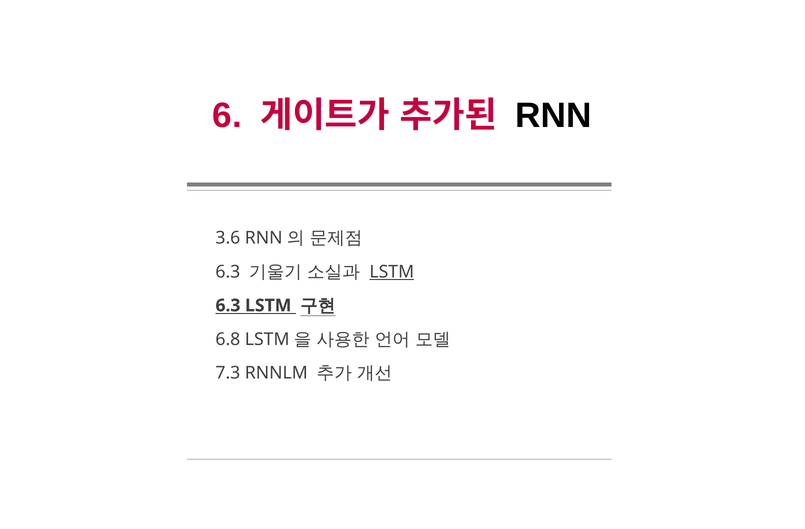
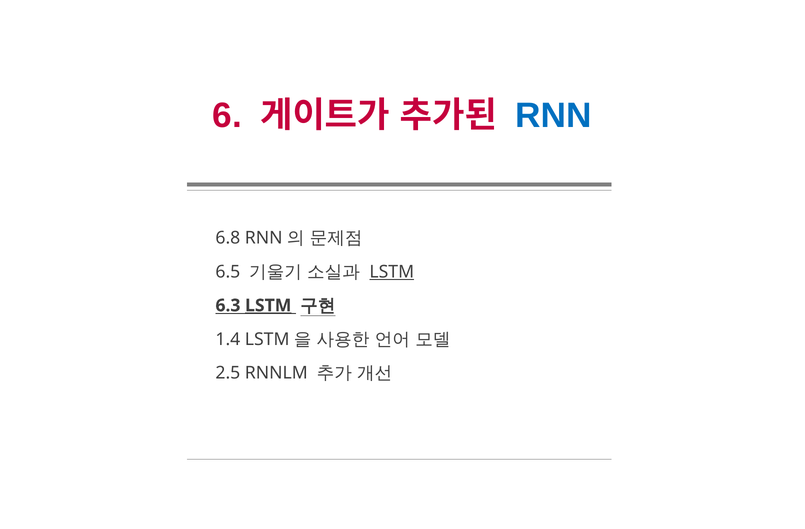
RNN colour: black -> blue
3.6: 3.6 -> 6.8
6.3 at (228, 272): 6.3 -> 6.5
LSTM at (268, 305) underline: none -> present
6.8: 6.8 -> 1.4
7.3: 7.3 -> 2.5
